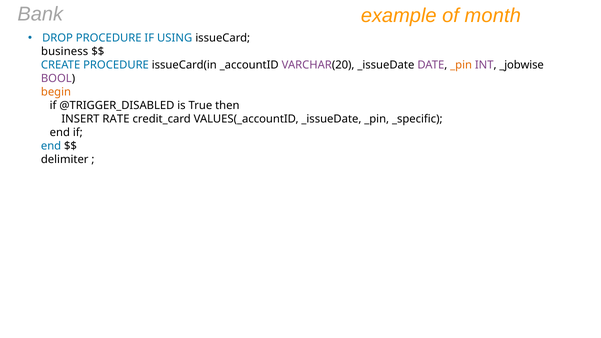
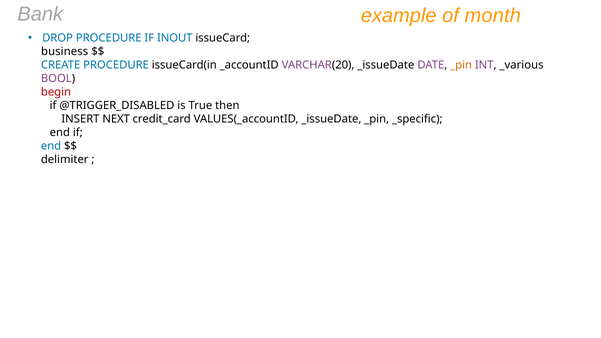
USING: USING -> INOUT
_jobwise: _jobwise -> _various
begin colour: orange -> red
RATE: RATE -> NEXT
